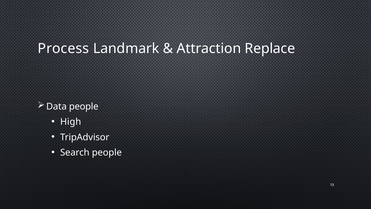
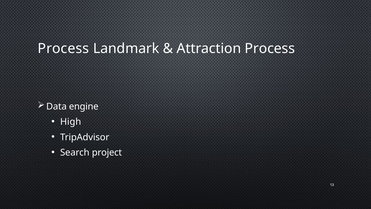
Attraction Replace: Replace -> Process
Data people: people -> engine
Search people: people -> project
